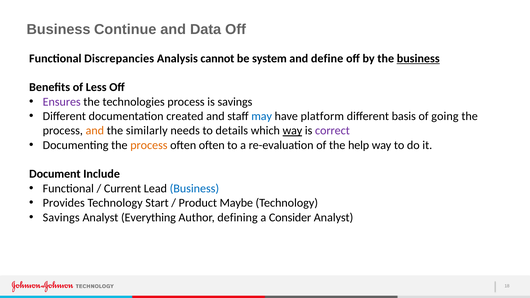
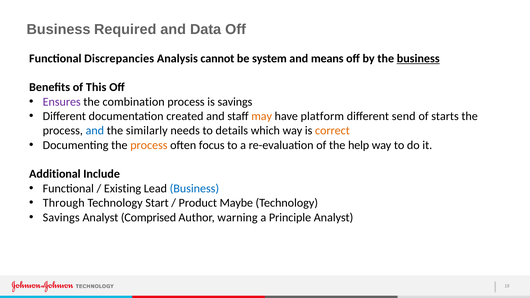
Continue: Continue -> Required
define: define -> means
Less: Less -> This
technologies: technologies -> combination
may colour: blue -> orange
basis: basis -> send
going: going -> starts
and at (95, 131) colour: orange -> blue
way at (292, 131) underline: present -> none
correct colour: purple -> orange
often often: often -> focus
Document: Document -> Additional
Current: Current -> Existing
Provides: Provides -> Through
Everything: Everything -> Comprised
defining: defining -> warning
Consider: Consider -> Principle
